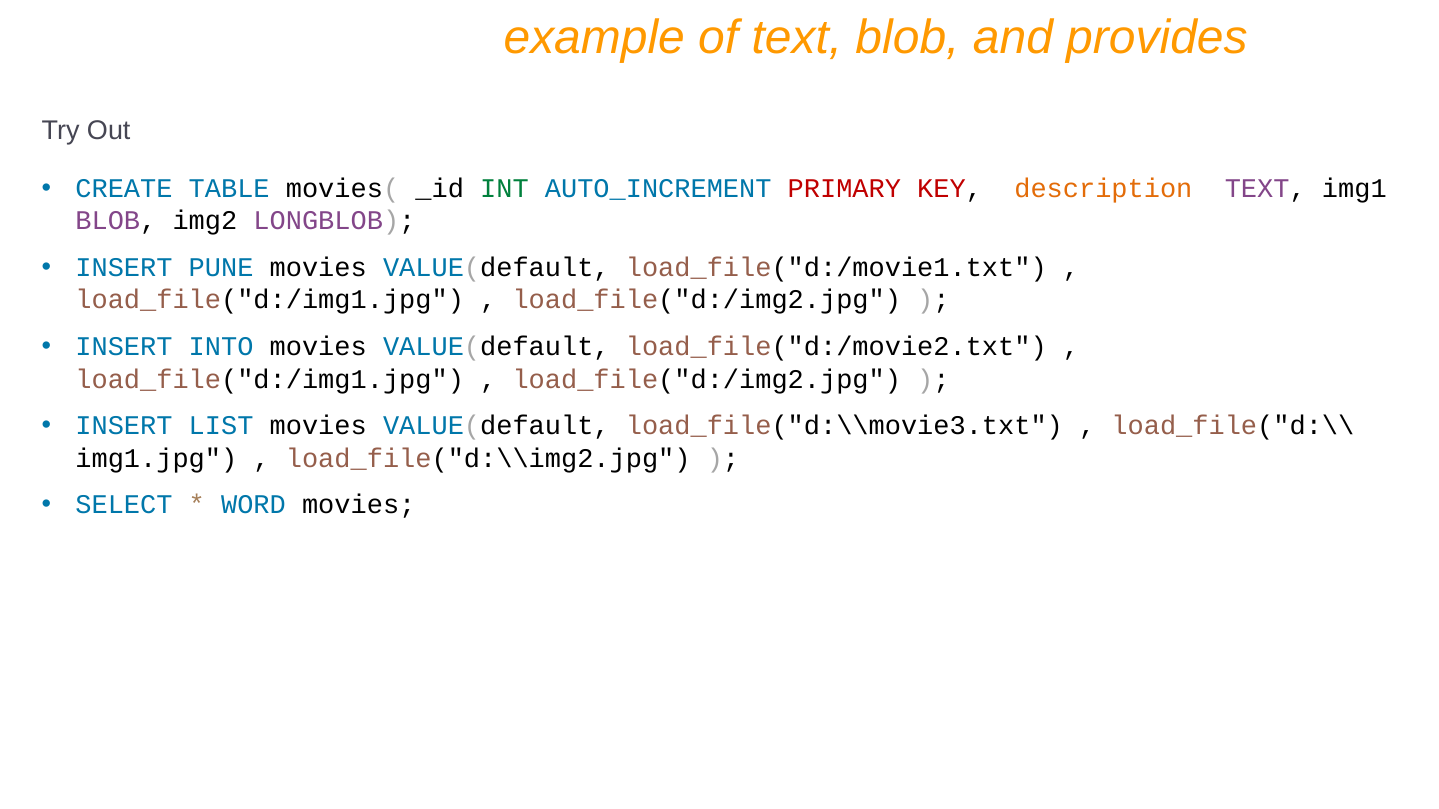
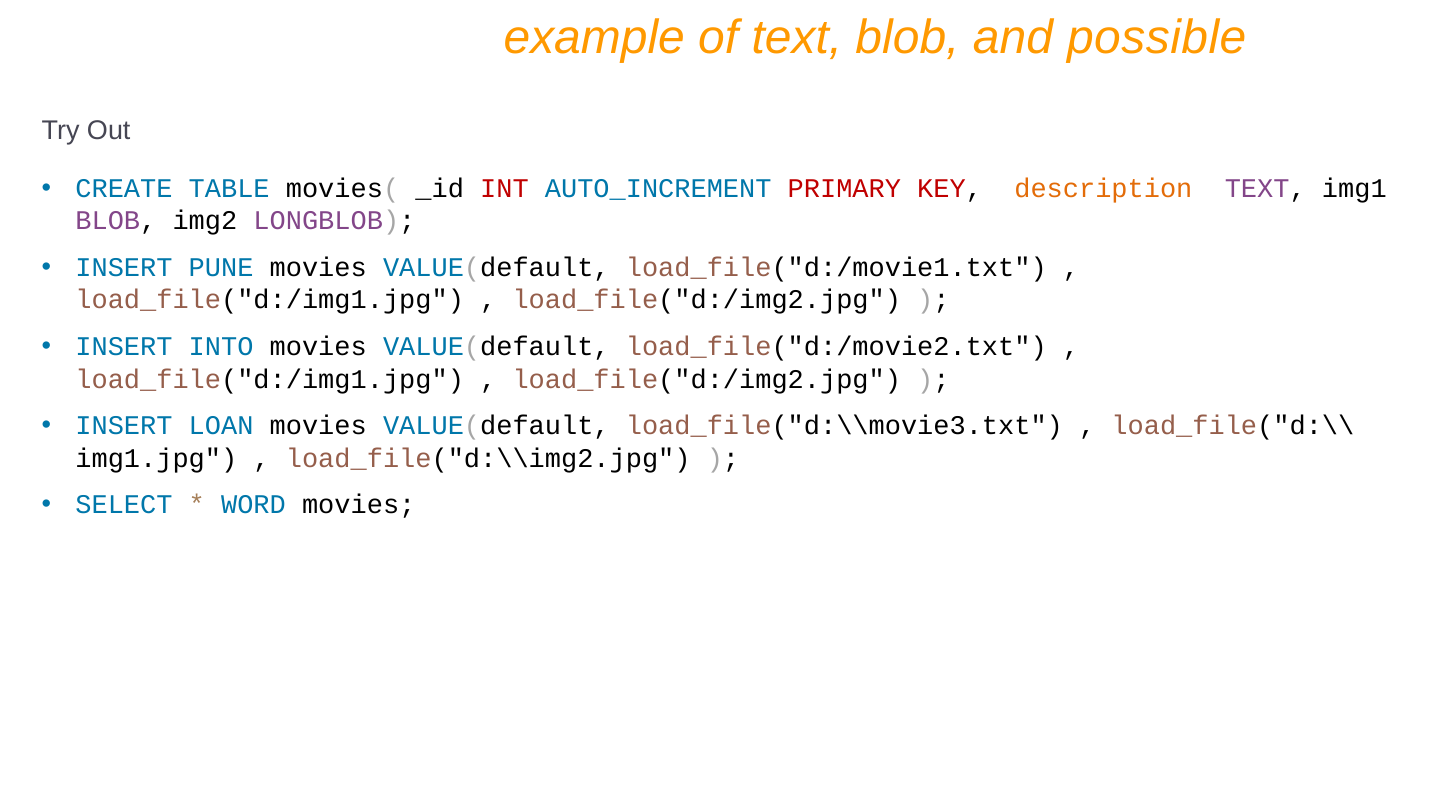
provides: provides -> possible
INT colour: green -> red
LIST: LIST -> LOAN
